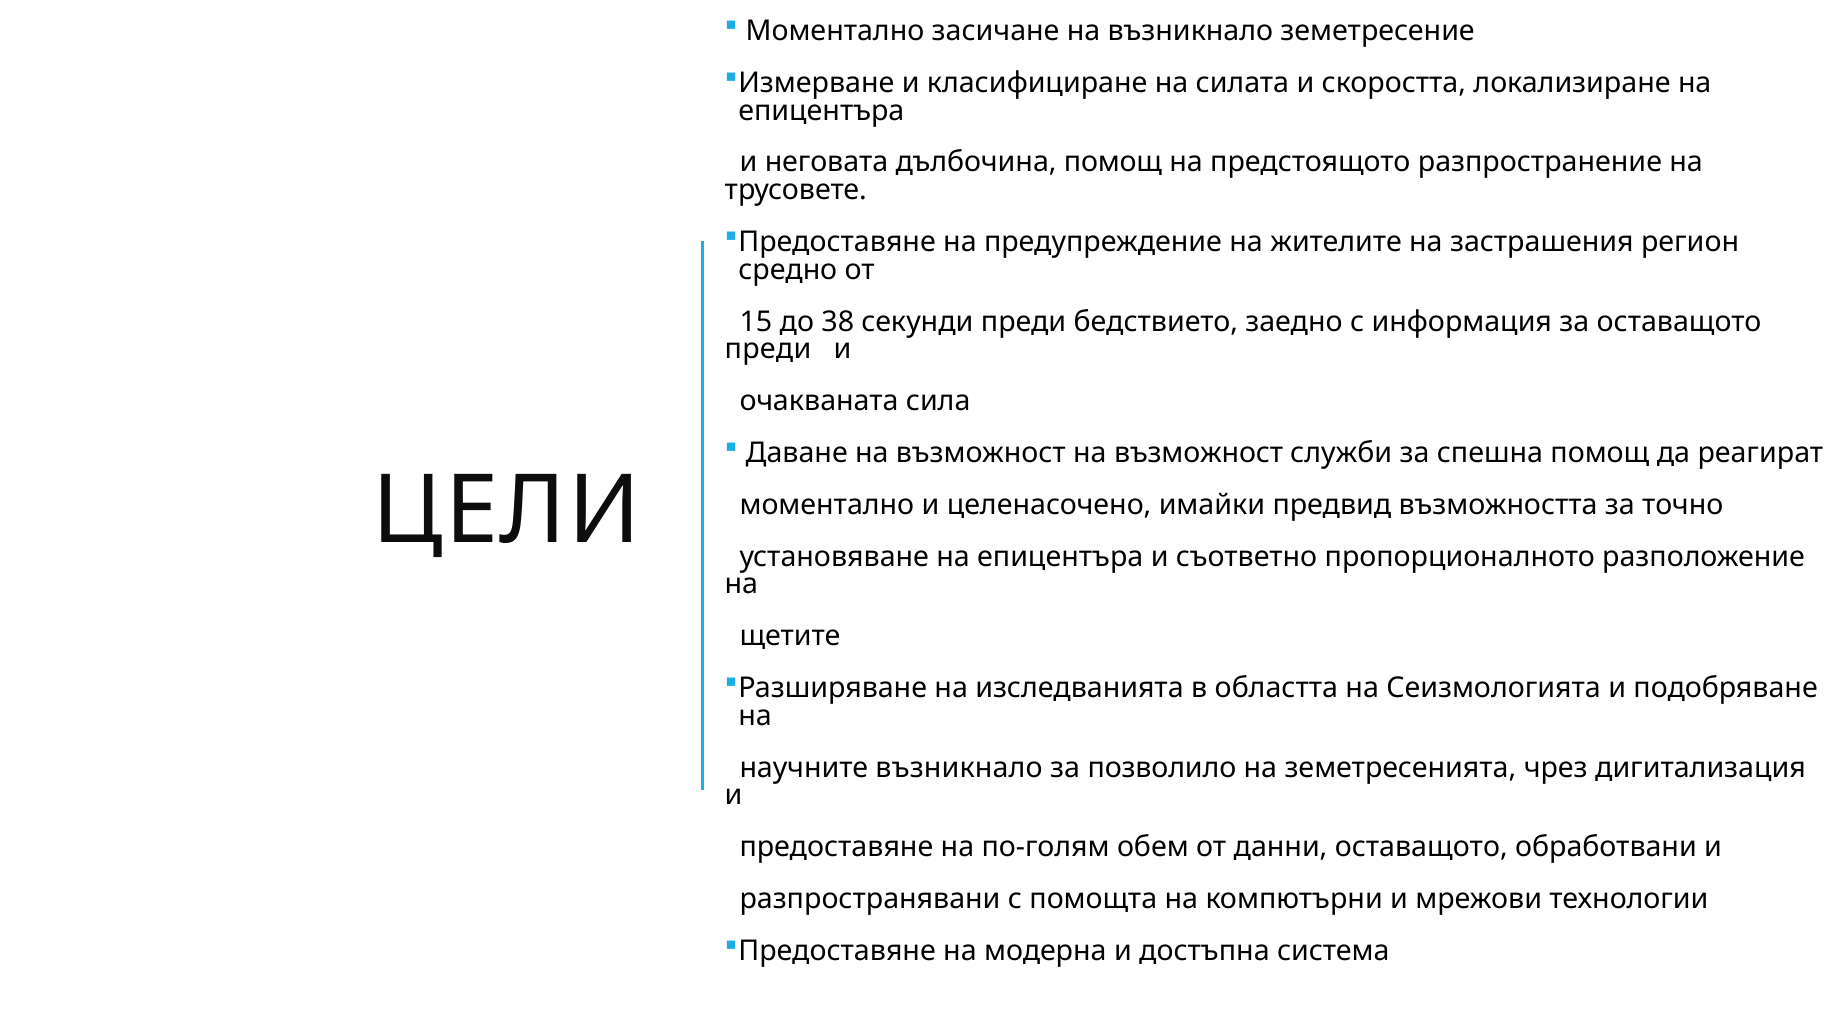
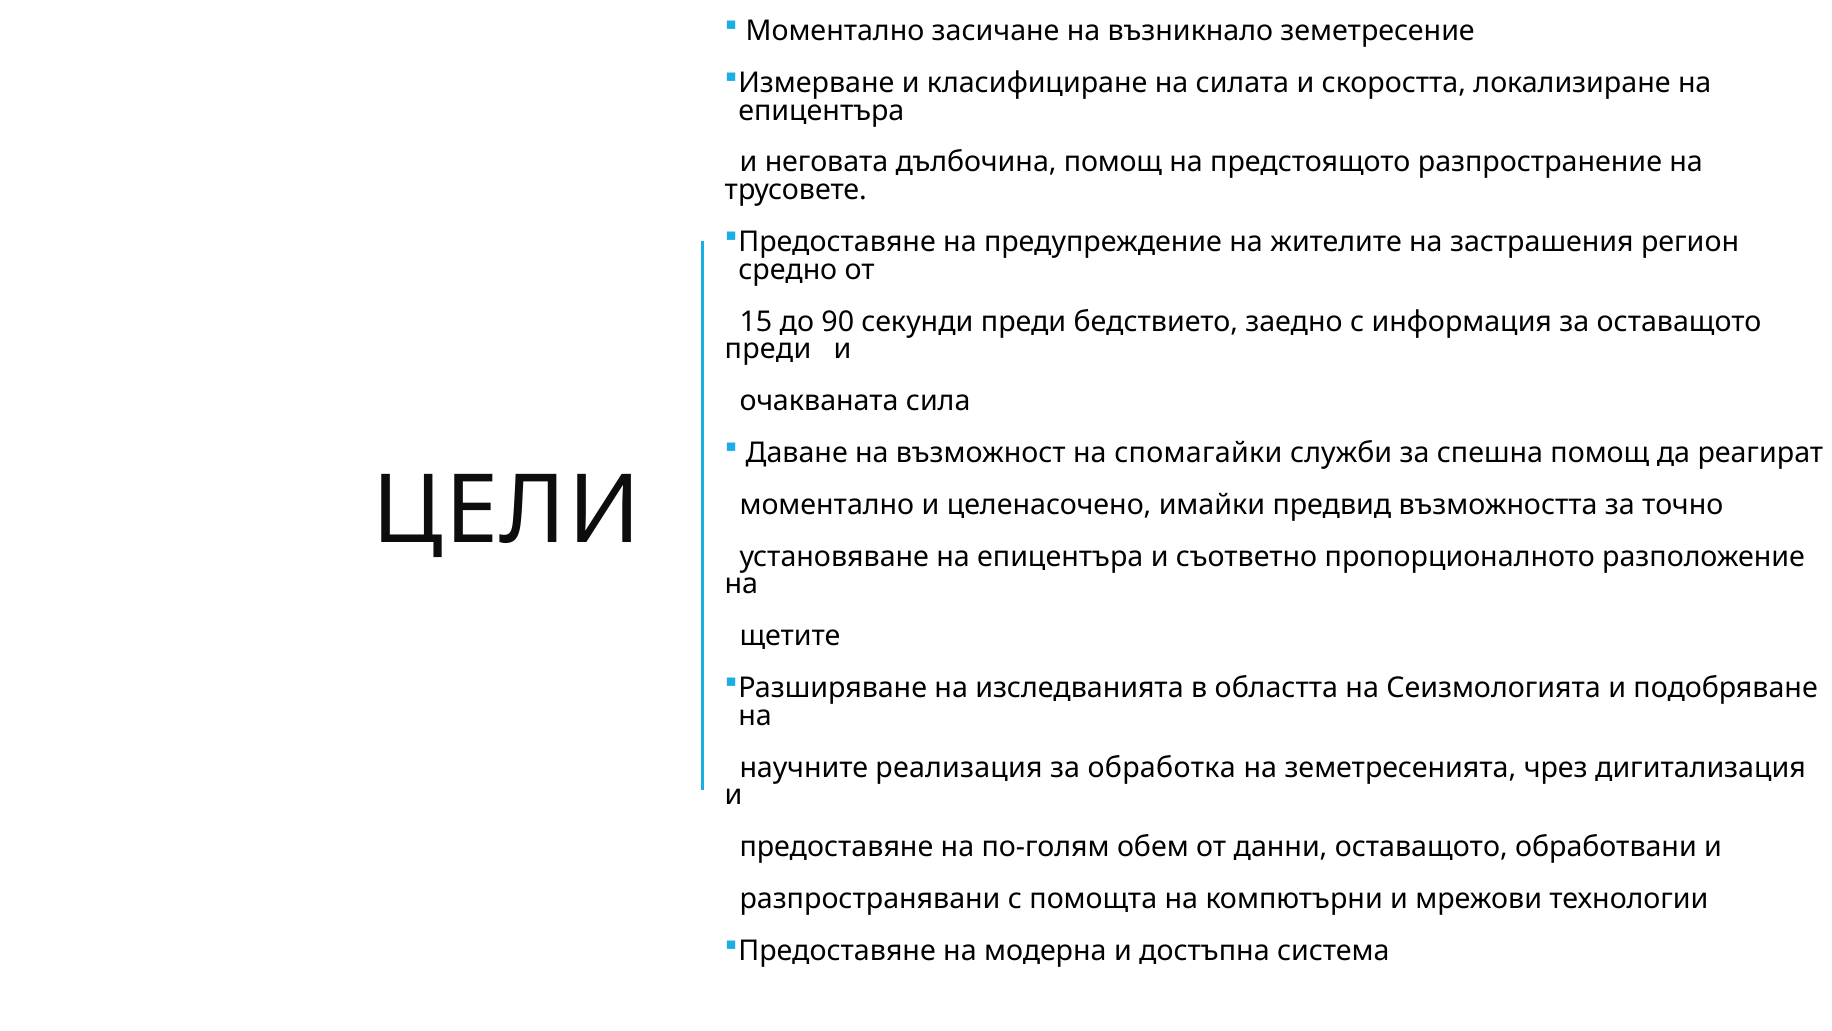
38: 38 -> 90
възможност на възможност: възможност -> спомагайки
научните възникнало: възникнало -> реализация
позволило: позволило -> обработка
